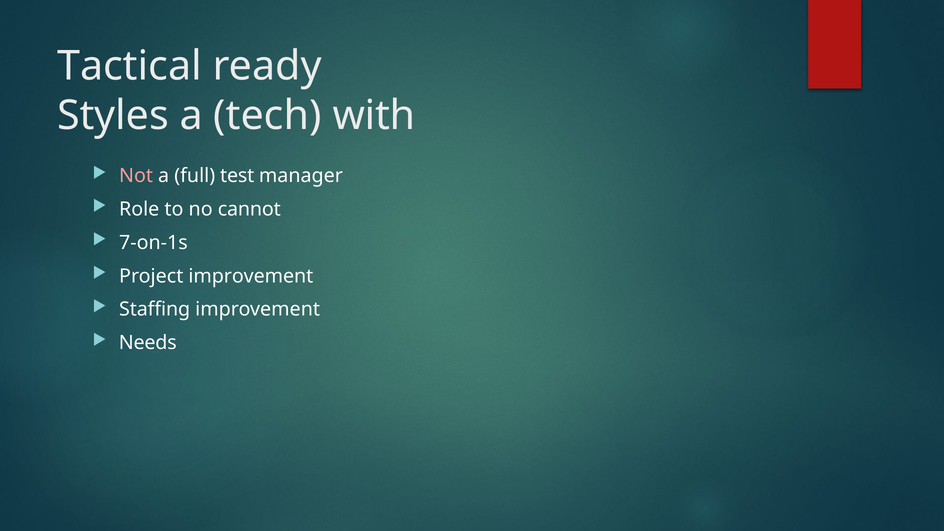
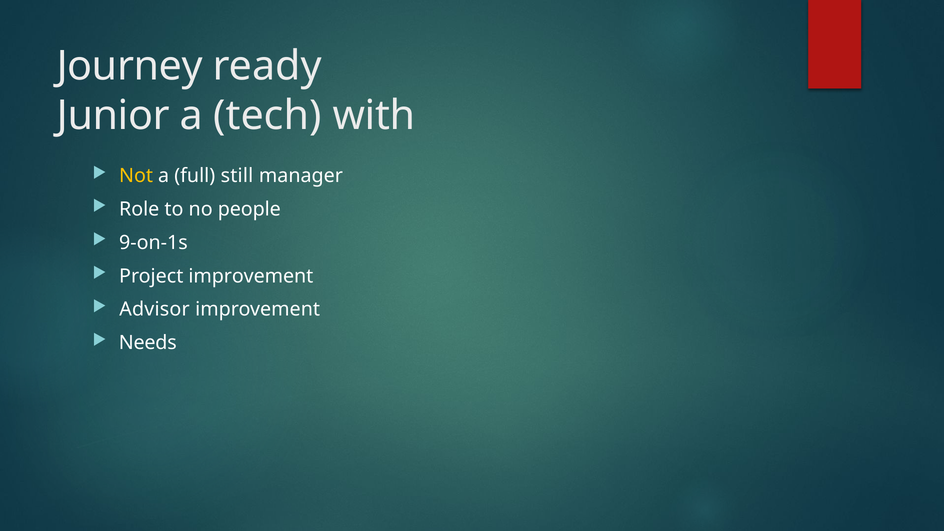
Tactical: Tactical -> Journey
Styles: Styles -> Junior
Not colour: pink -> yellow
test: test -> still
cannot: cannot -> people
7-on-1s: 7-on-1s -> 9-on-1s
Staffing: Staffing -> Advisor
